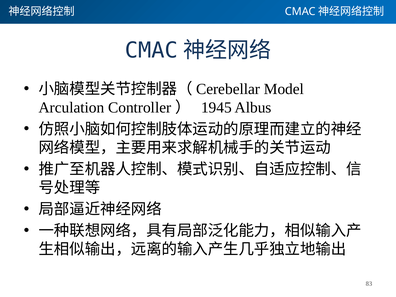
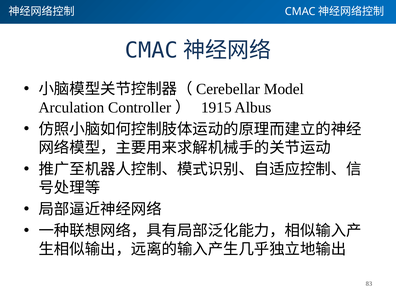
1945: 1945 -> 1915
